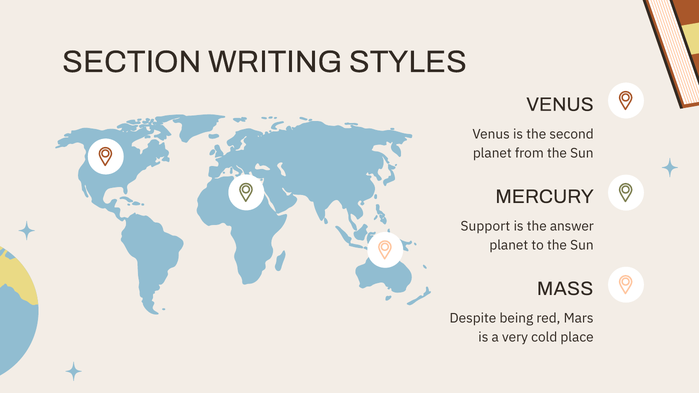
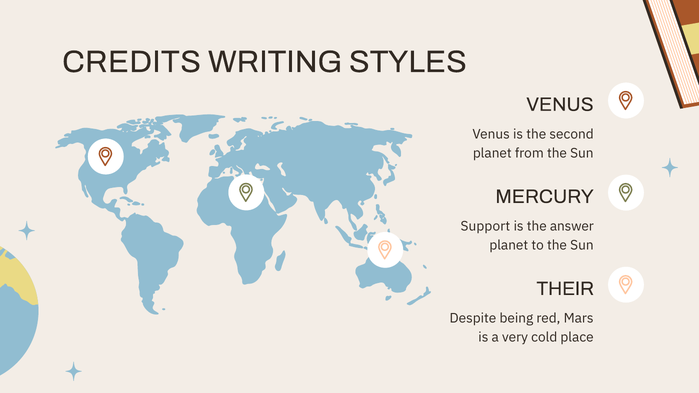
SECTION: SECTION -> CREDITS
MASS: MASS -> THEIR
